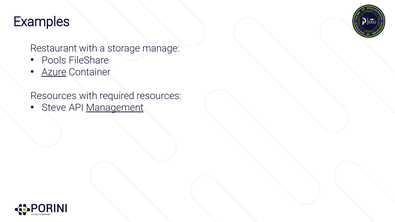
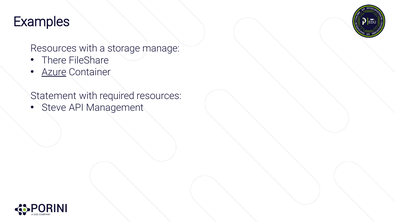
Restaurant at (54, 48): Restaurant -> Resources
Pools: Pools -> There
Resources at (54, 96): Resources -> Statement
Management underline: present -> none
